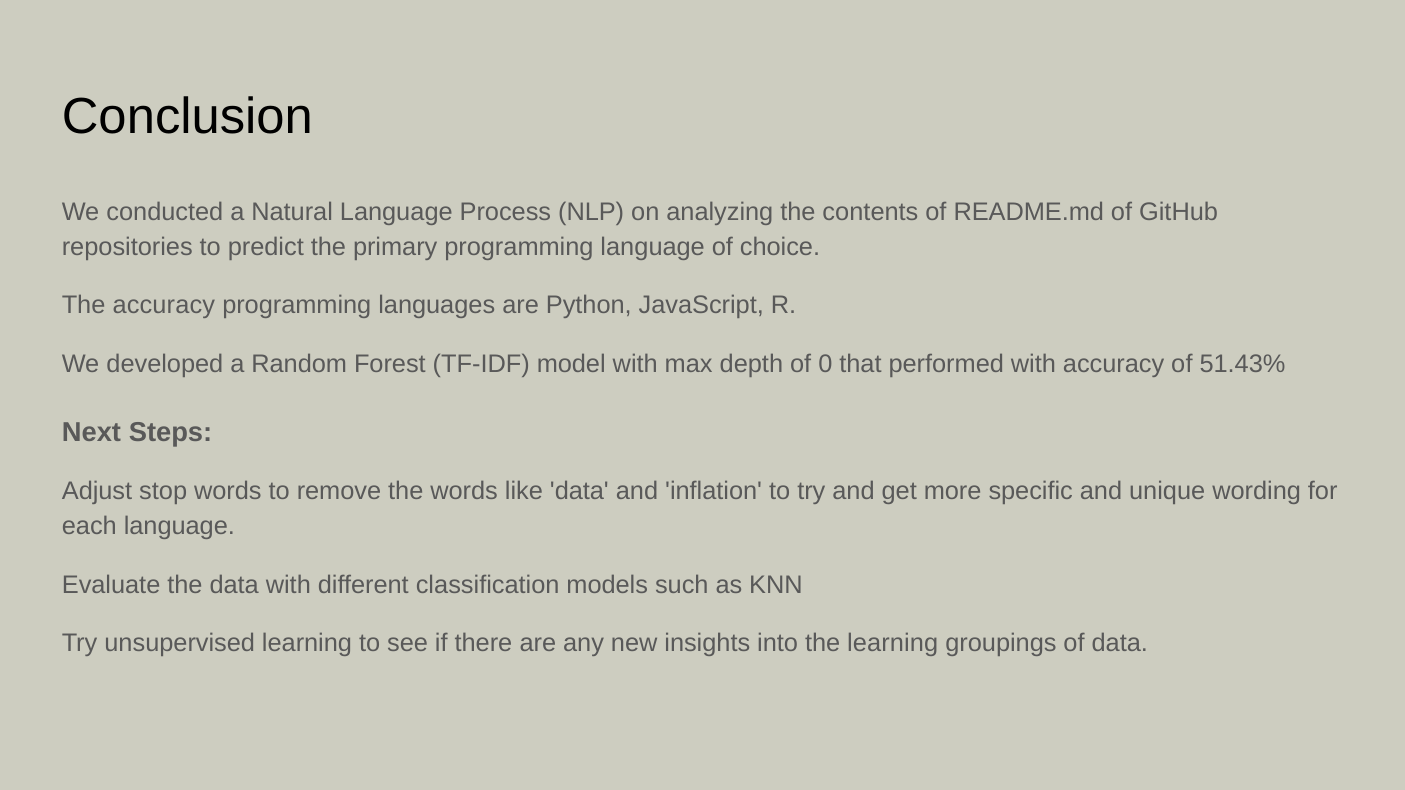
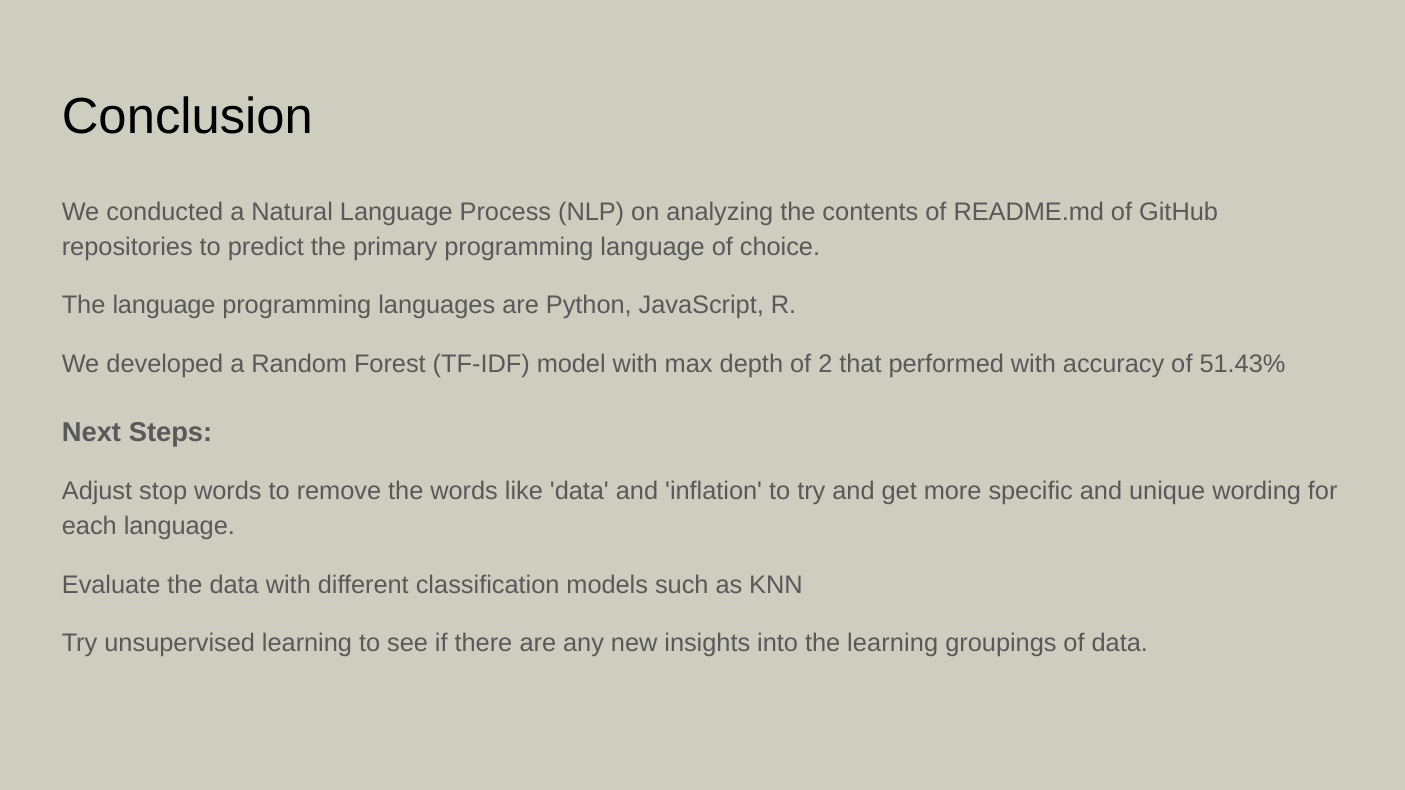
The accuracy: accuracy -> language
0: 0 -> 2
